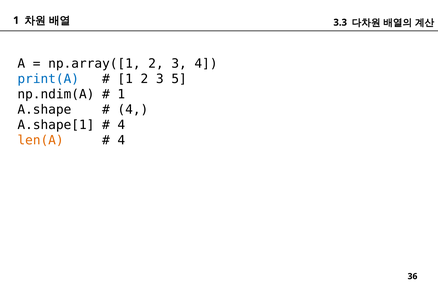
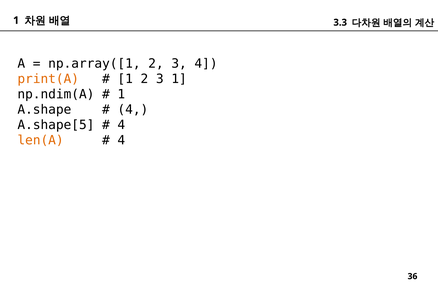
print(A colour: blue -> orange
3 5: 5 -> 1
A.shape[1: A.shape[1 -> A.shape[5
